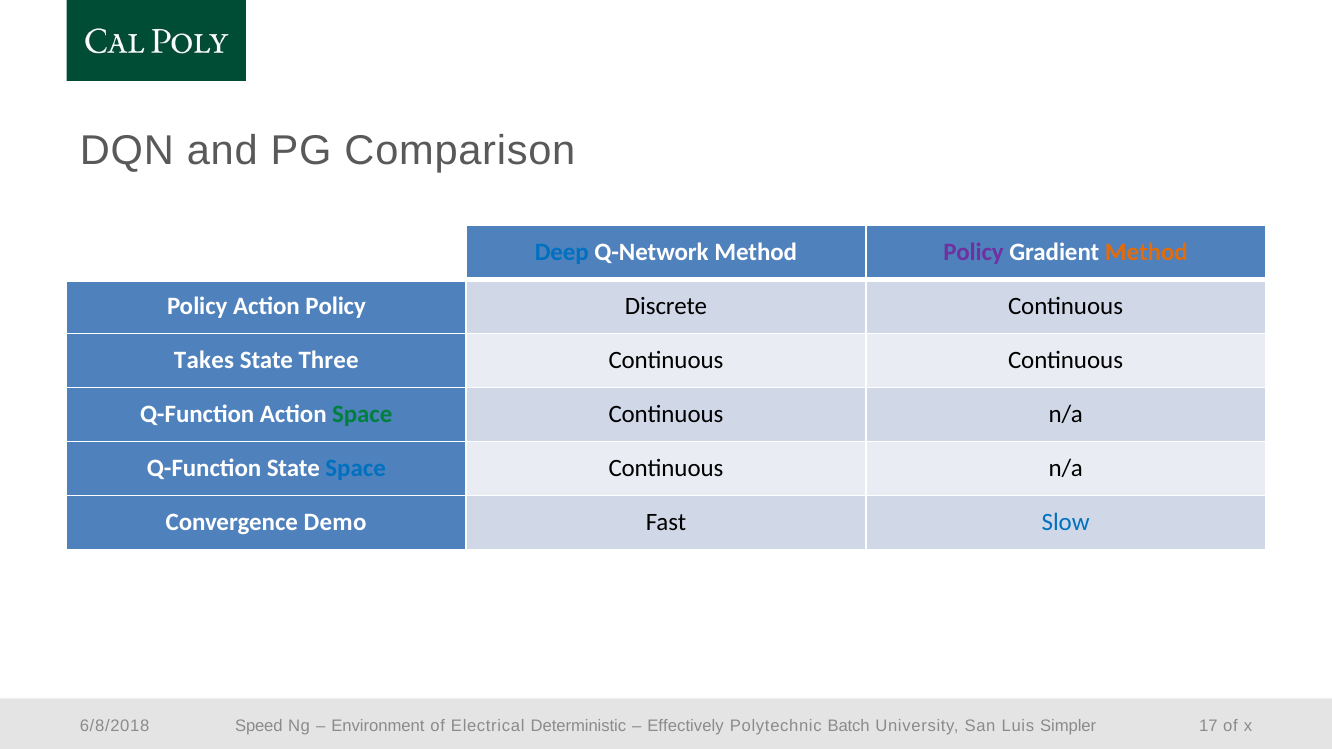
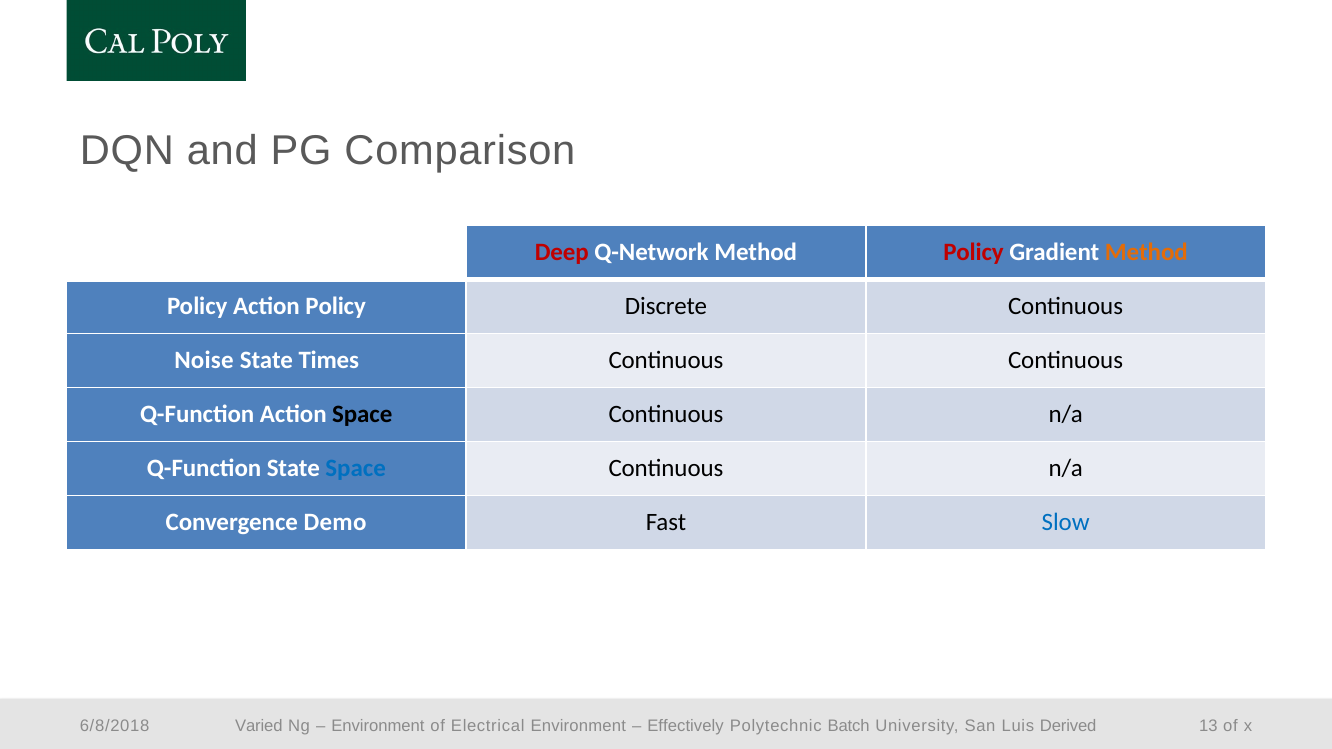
Deep colour: blue -> red
Policy at (974, 253) colour: purple -> red
Takes: Takes -> Noise
Three: Three -> Times
Space at (362, 415) colour: green -> black
Speed: Speed -> Varied
Electrical Deterministic: Deterministic -> Environment
Simpler: Simpler -> Derived
17: 17 -> 13
